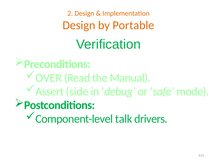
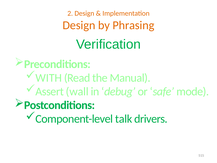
Portable: Portable -> Phrasing
OVER: OVER -> WITH
side: side -> wall
